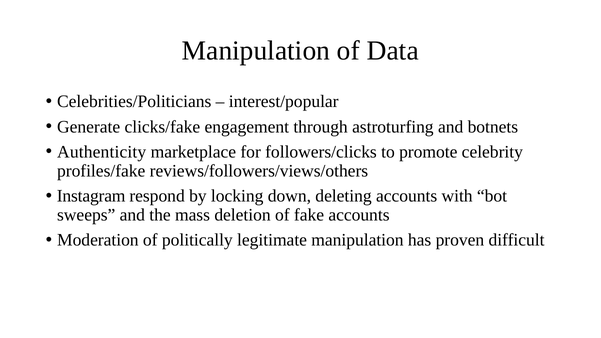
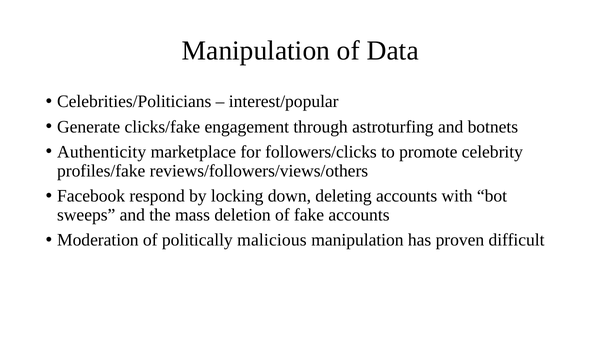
Instagram: Instagram -> Facebook
legitimate: legitimate -> malicious
